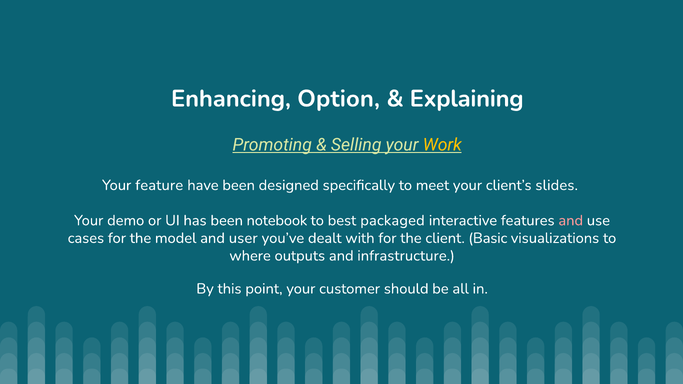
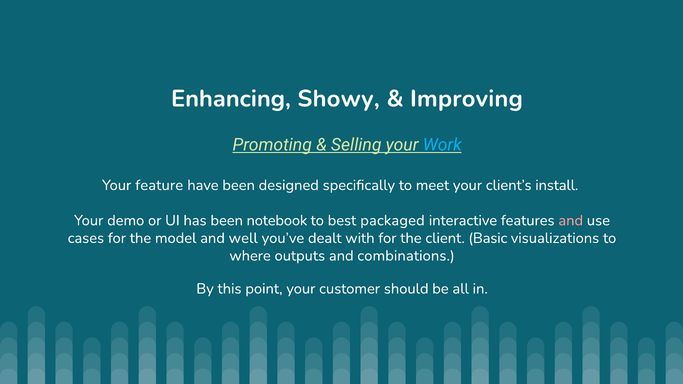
Option: Option -> Showy
Explaining: Explaining -> Improving
Work colour: yellow -> light blue
slides: slides -> install
user: user -> well
infrastructure: infrastructure -> combinations
